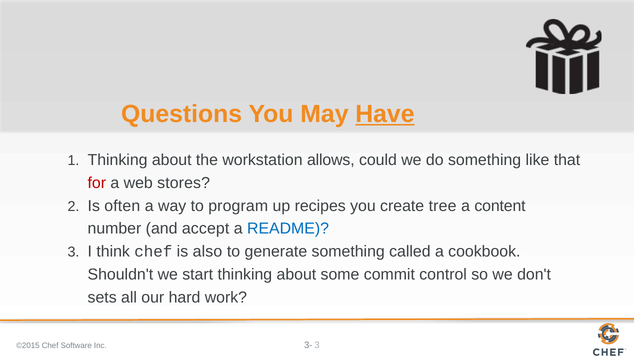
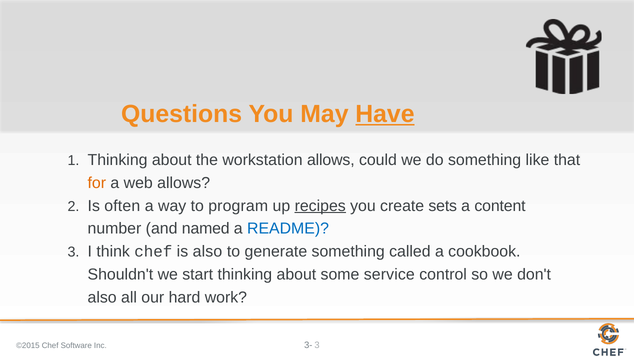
for colour: red -> orange
web stores: stores -> allows
recipes underline: none -> present
tree: tree -> sets
accept: accept -> named
commit: commit -> service
sets at (102, 297): sets -> also
